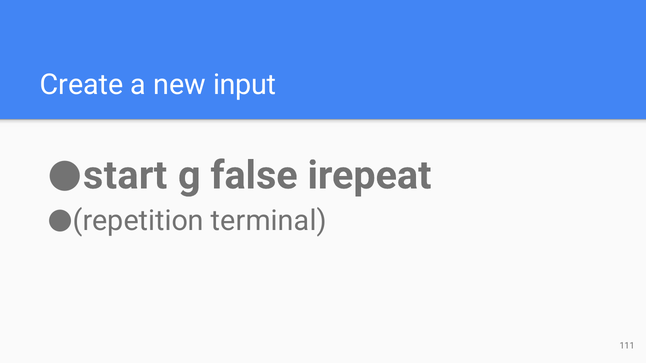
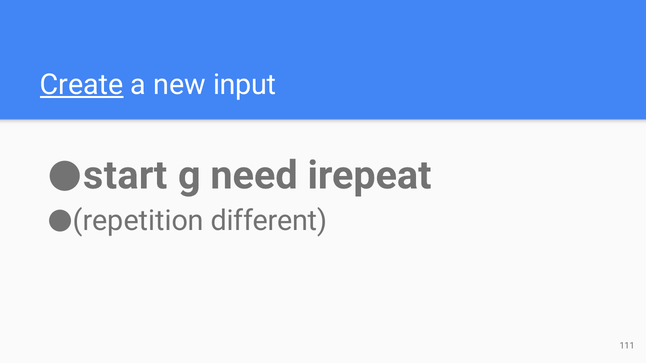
Create underline: none -> present
false: false -> need
terminal: terminal -> different
